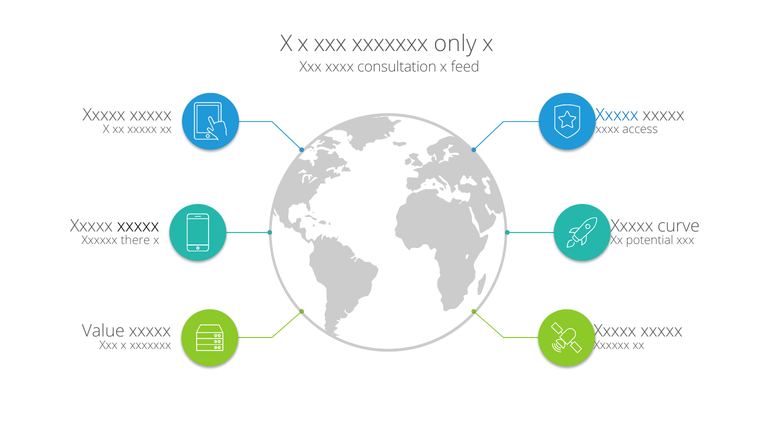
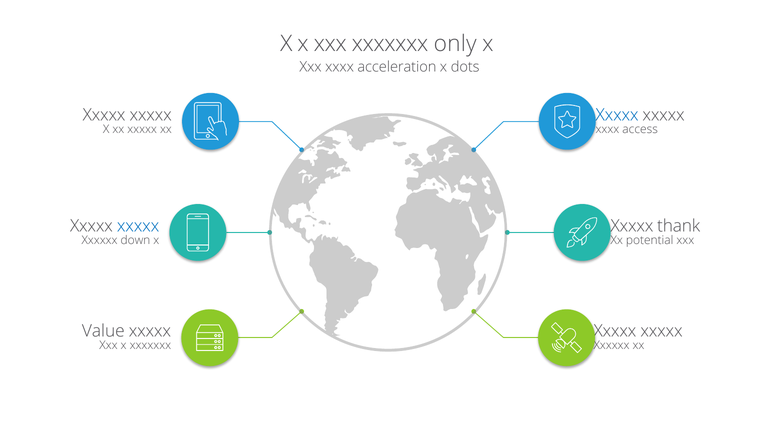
consultation: consultation -> acceleration
feed: feed -> dots
xxxxx at (138, 226) colour: black -> blue
curve: curve -> thank
there: there -> down
